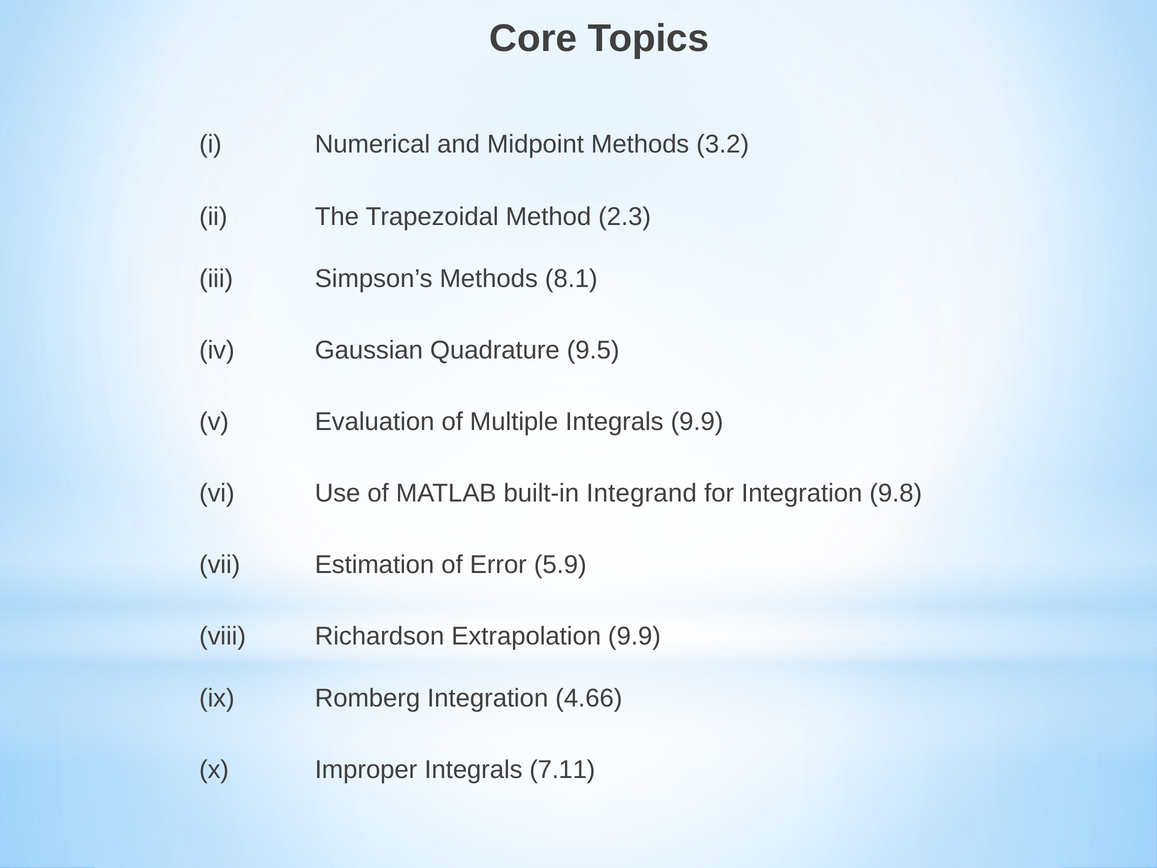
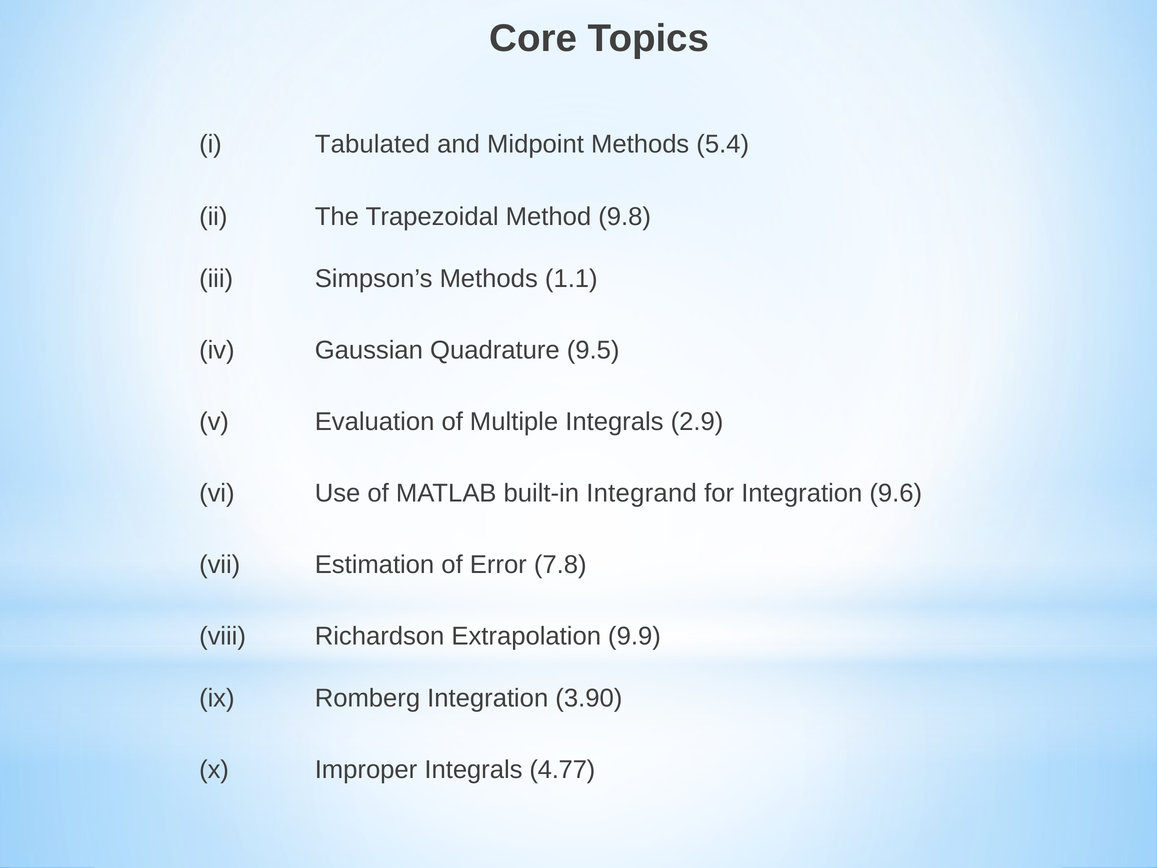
Numerical: Numerical -> Tabulated
3.2: 3.2 -> 5.4
2.3: 2.3 -> 9.8
8.1: 8.1 -> 1.1
Integrals 9.9: 9.9 -> 2.9
9.8: 9.8 -> 9.6
5.9: 5.9 -> 7.8
4.66: 4.66 -> 3.90
7.11: 7.11 -> 4.77
